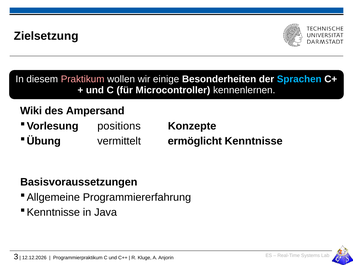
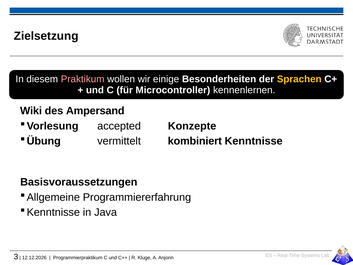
Sprachen colour: light blue -> yellow
positions: positions -> accepted
ermöglicht: ermöglicht -> kombiniert
